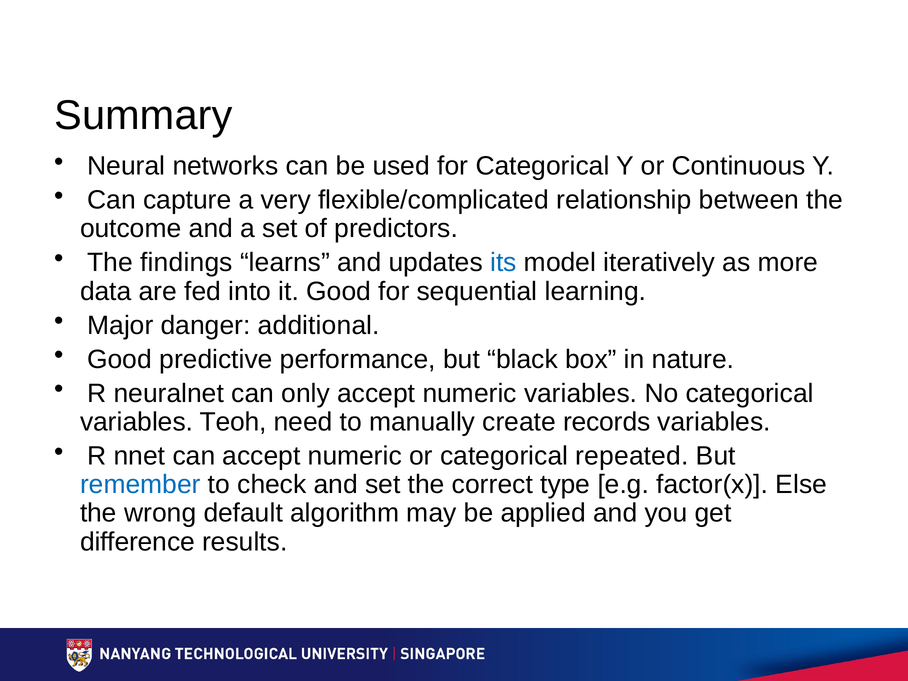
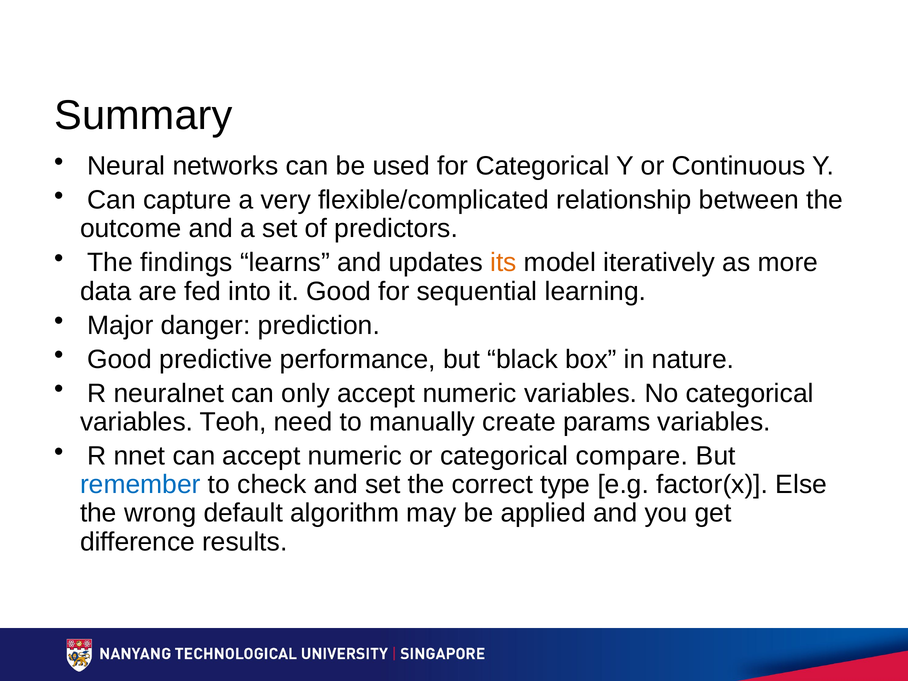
its colour: blue -> orange
additional: additional -> prediction
records: records -> params
repeated: repeated -> compare
